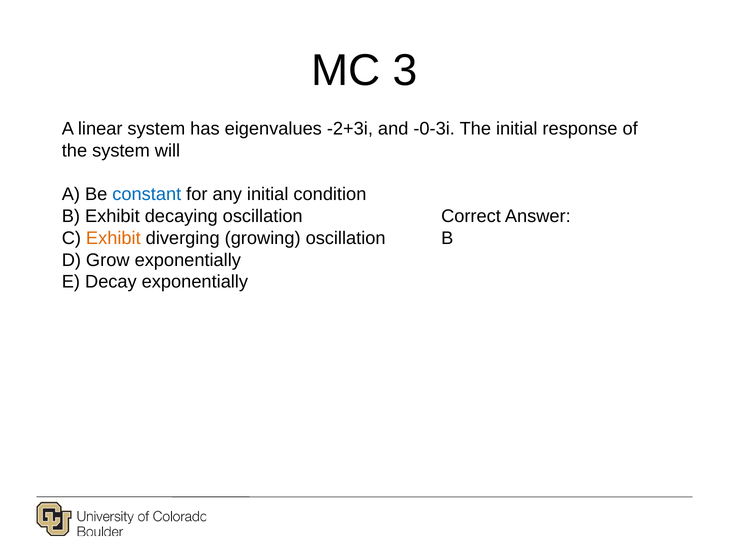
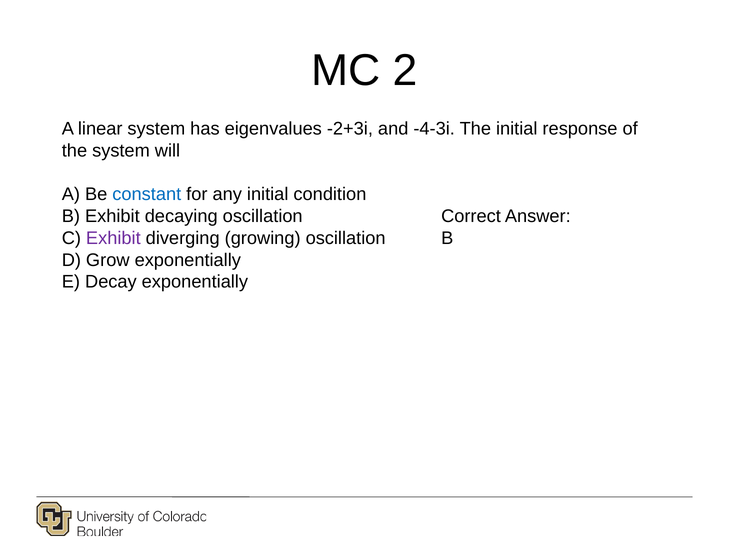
3: 3 -> 2
-0-3i: -0-3i -> -4-3i
Exhibit at (113, 238) colour: orange -> purple
